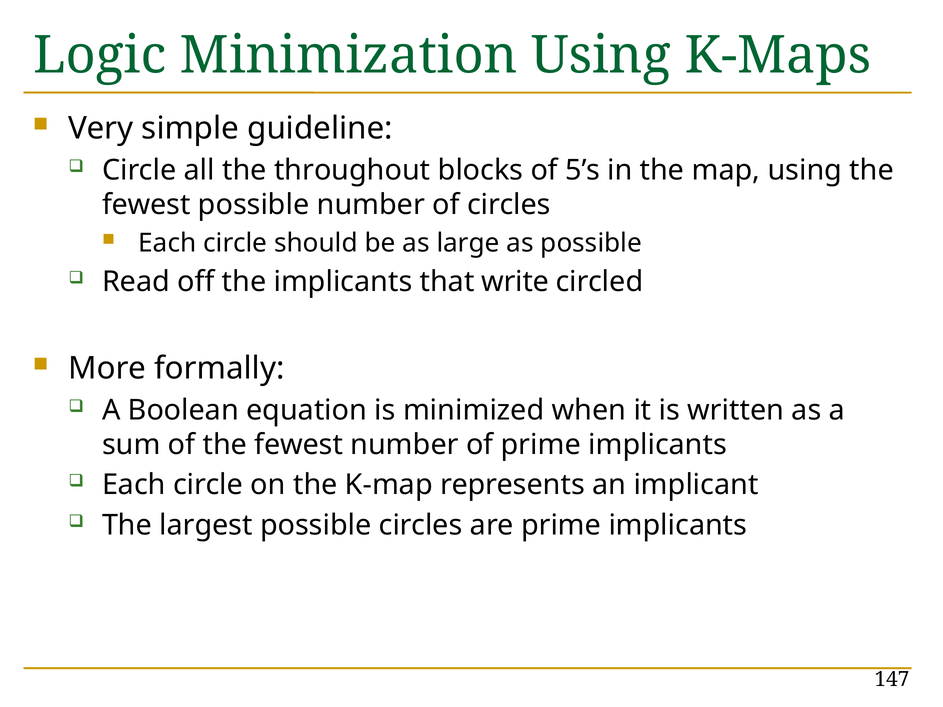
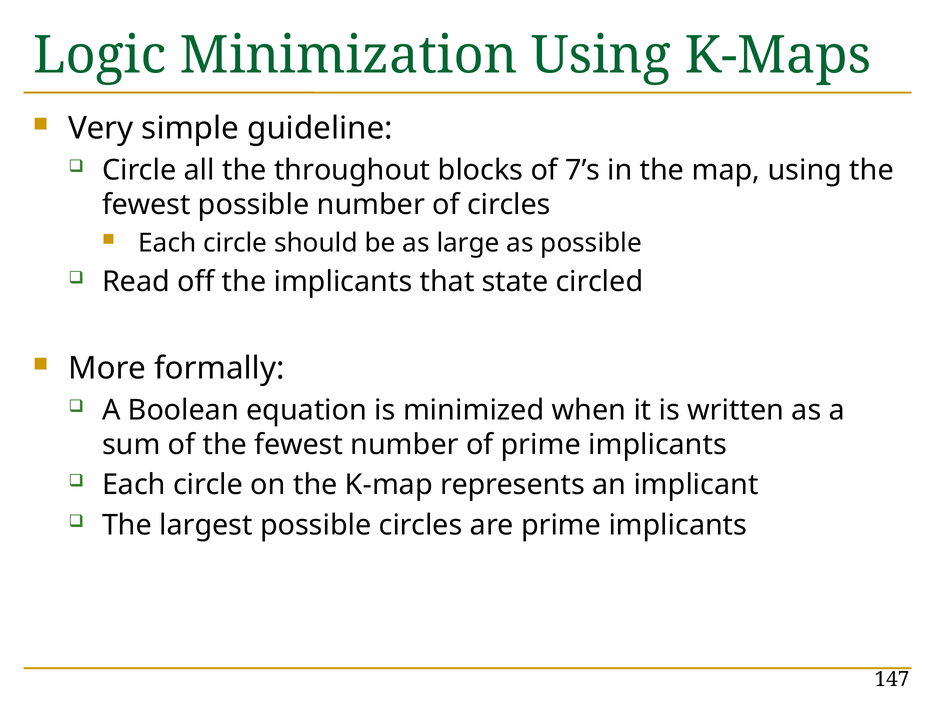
5’s: 5’s -> 7’s
write: write -> state
